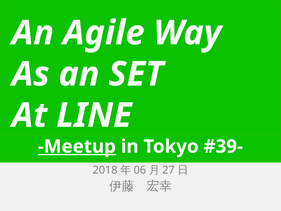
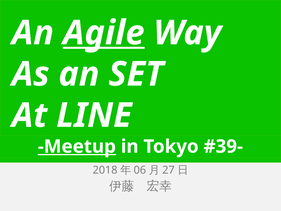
Agile underline: none -> present
